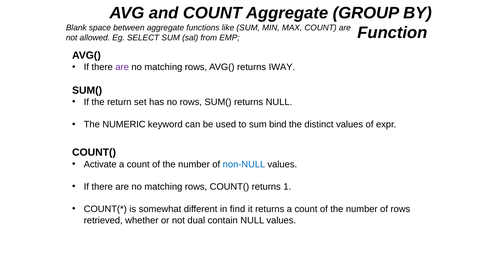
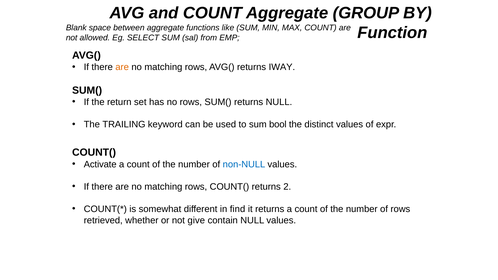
are at (122, 67) colour: purple -> orange
NUMERIC: NUMERIC -> TRAILING
bind: bind -> bool
1: 1 -> 2
dual: dual -> give
